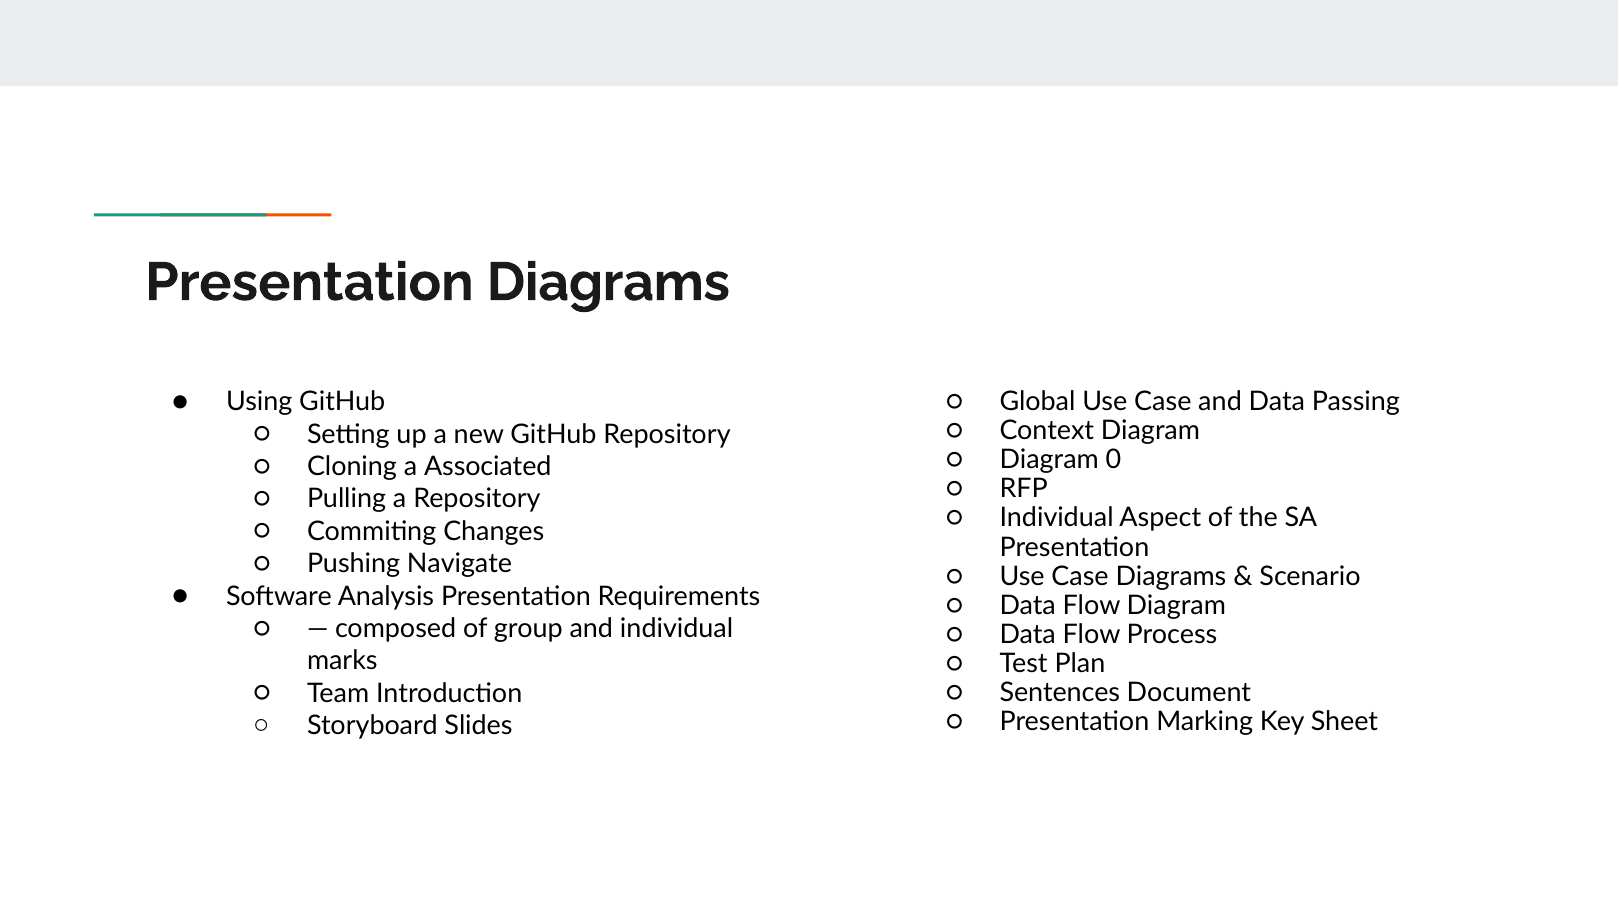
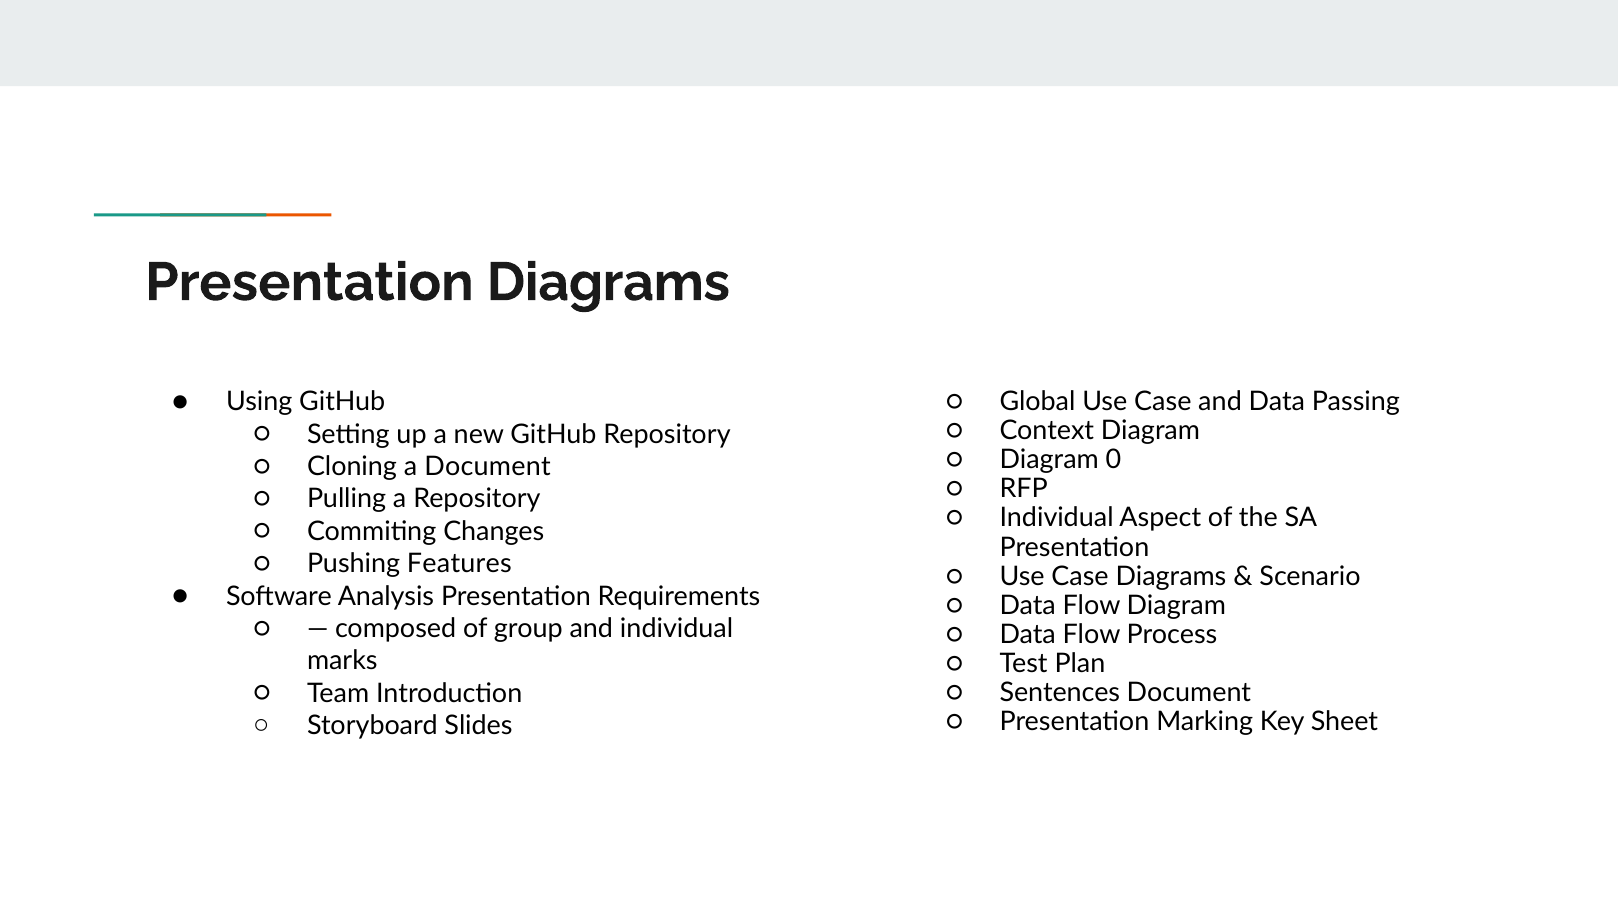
a Associated: Associated -> Document
Navigate: Navigate -> Features
